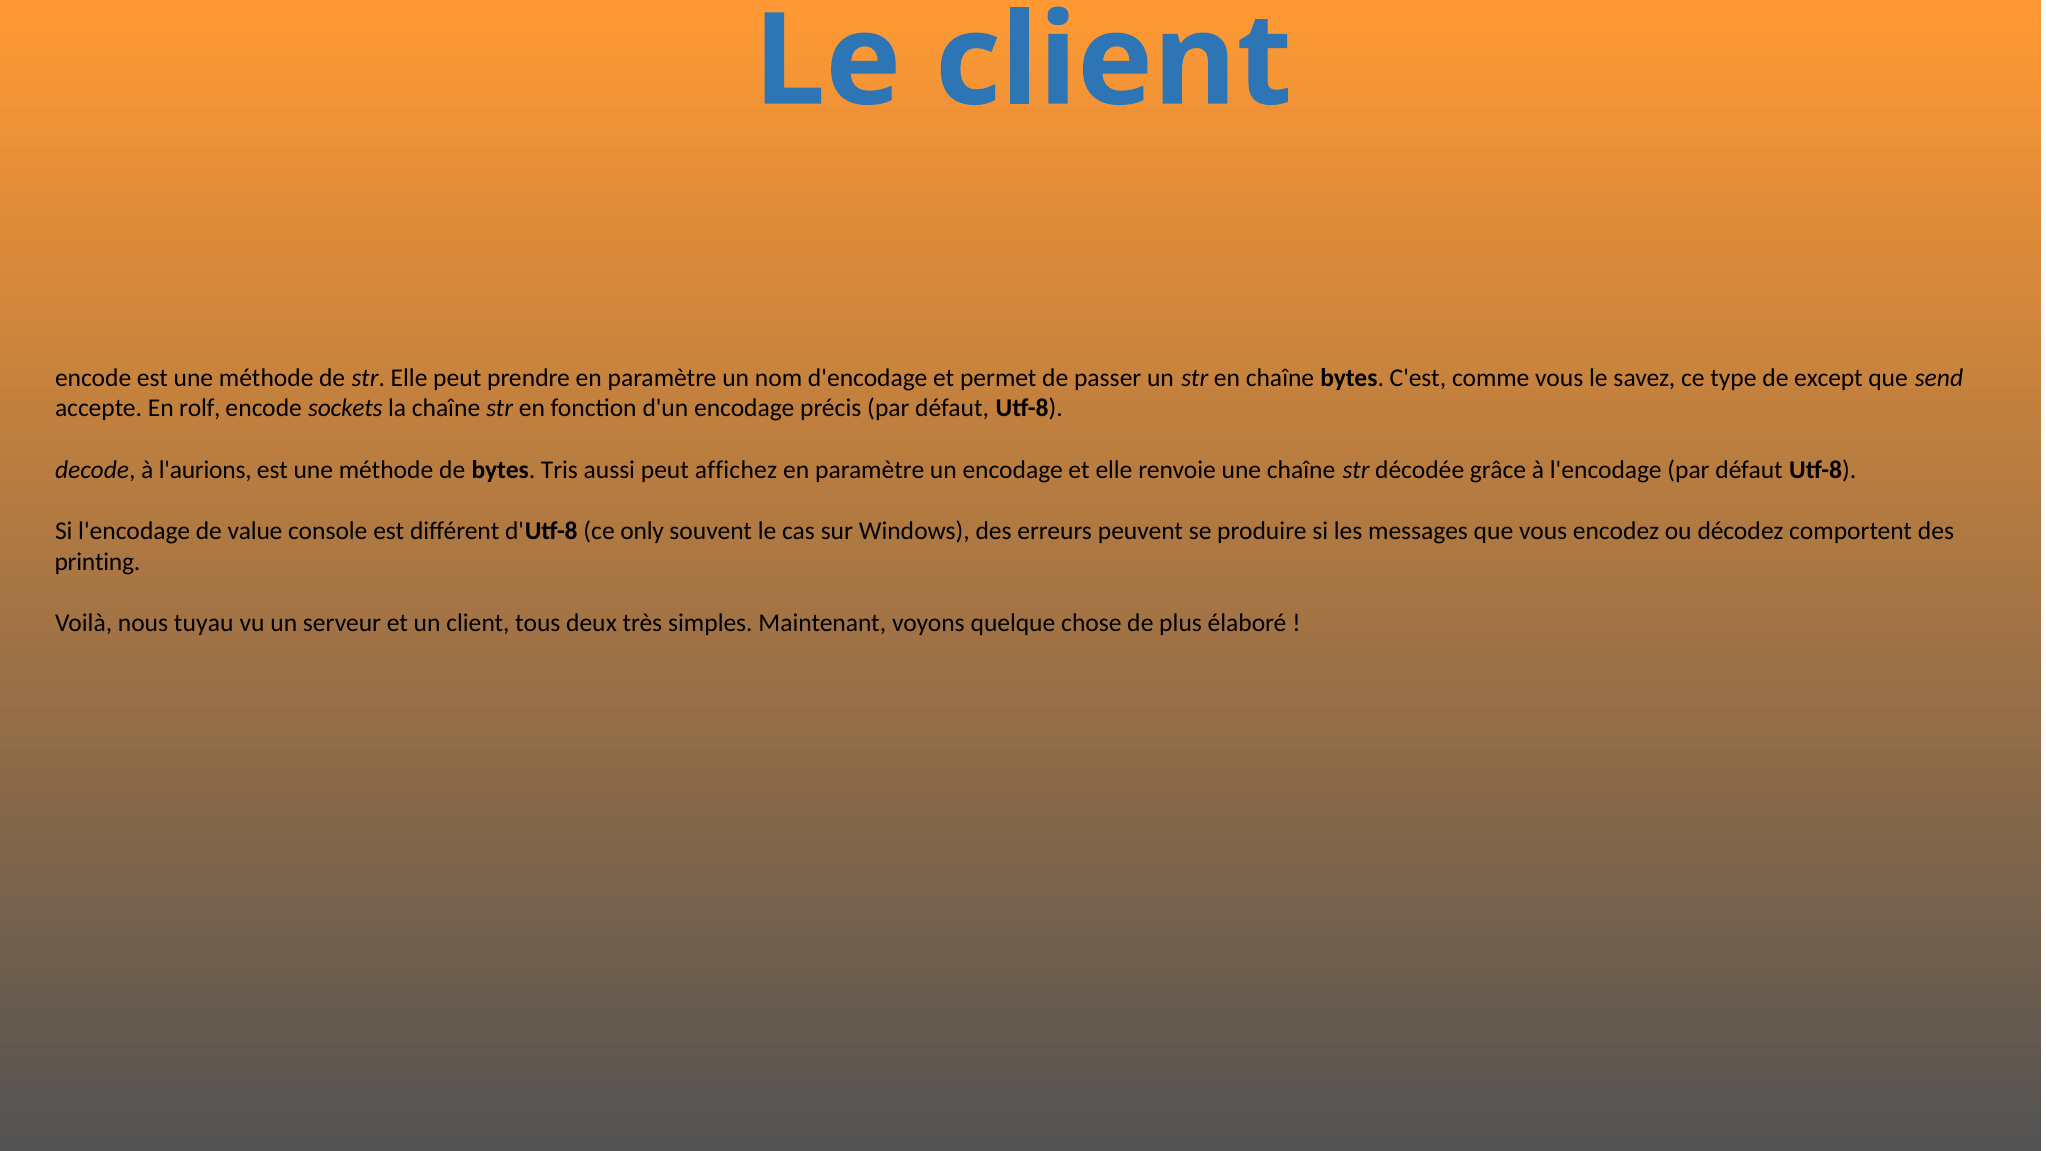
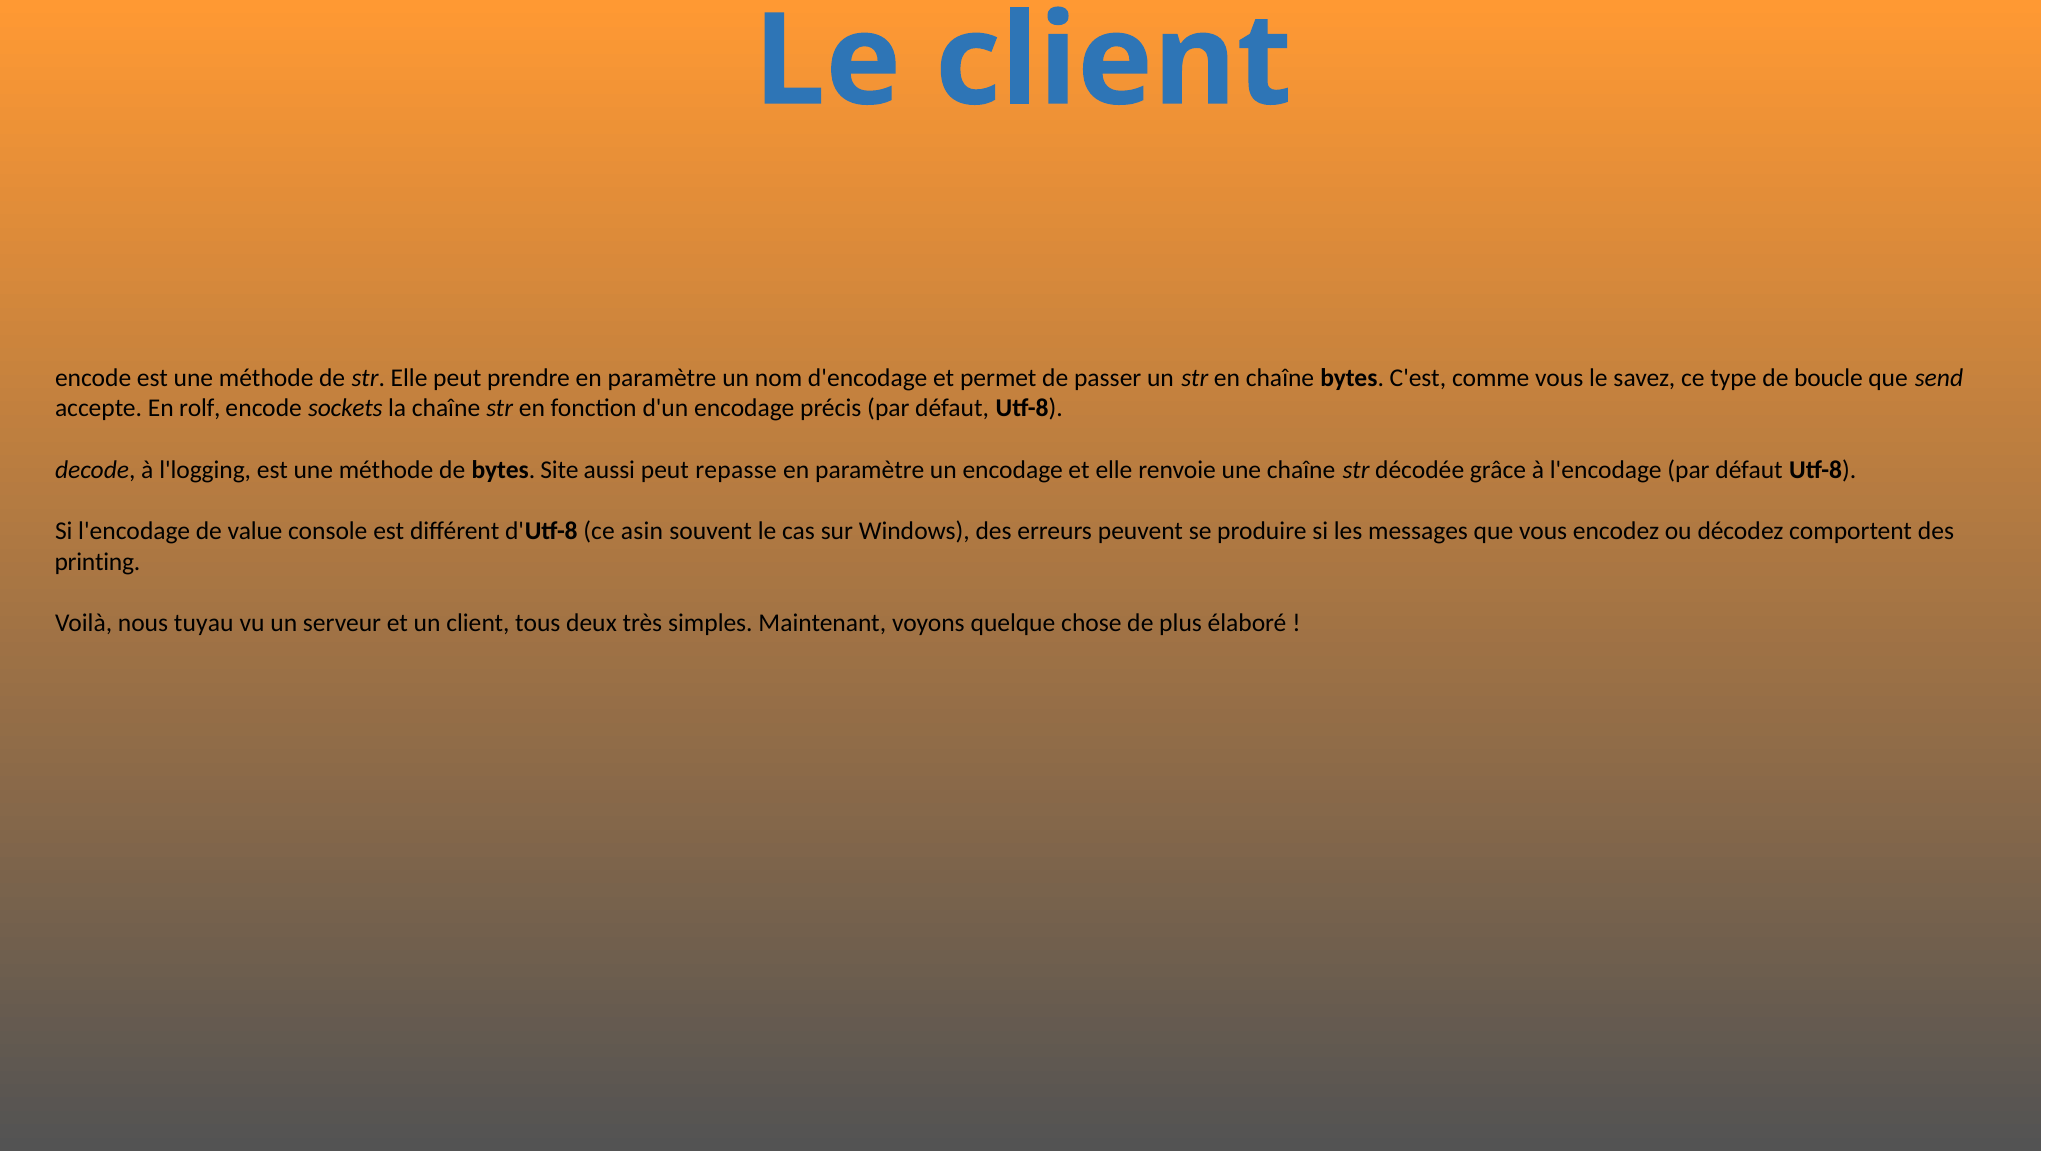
except: except -> boucle
l'aurions: l'aurions -> l'logging
Tris: Tris -> Site
affichez: affichez -> repasse
only: only -> asin
